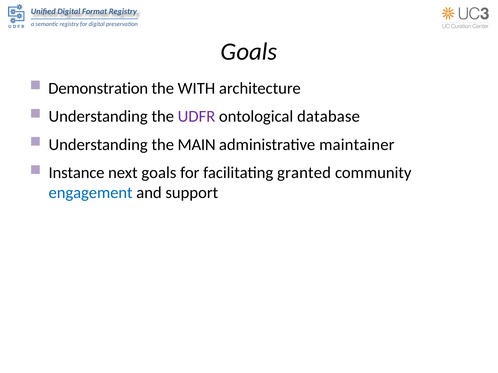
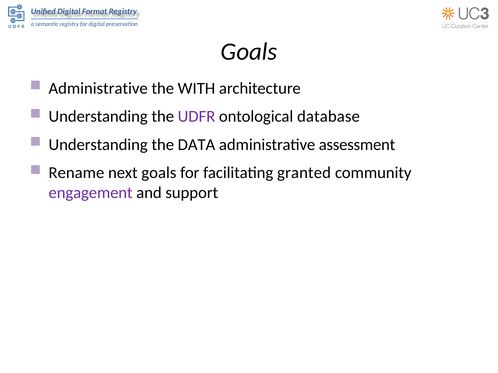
Demonstration at (98, 88): Demonstration -> Administrative
MAIN: MAIN -> DATA
maintainer: maintainer -> assessment
Instance: Instance -> Rename
engagement colour: blue -> purple
